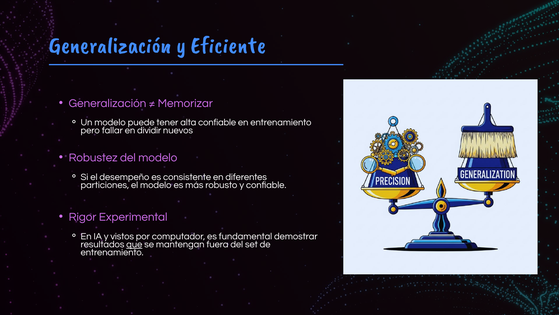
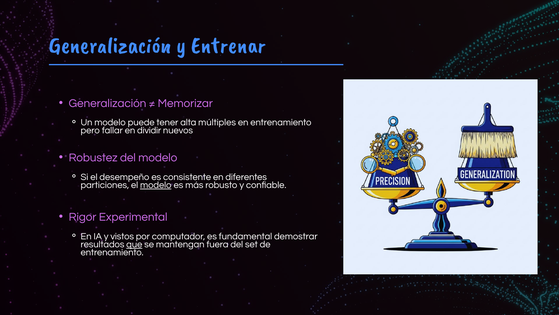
Eficiente: Eficiente -> Entrenar
alta confiable: confiable -> múltiples
modelo at (156, 185) underline: none -> present
